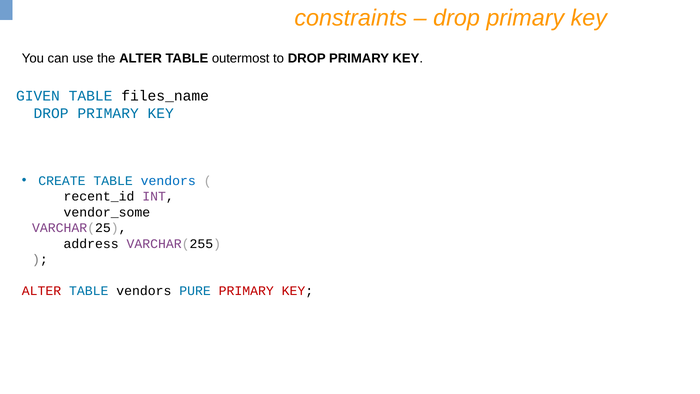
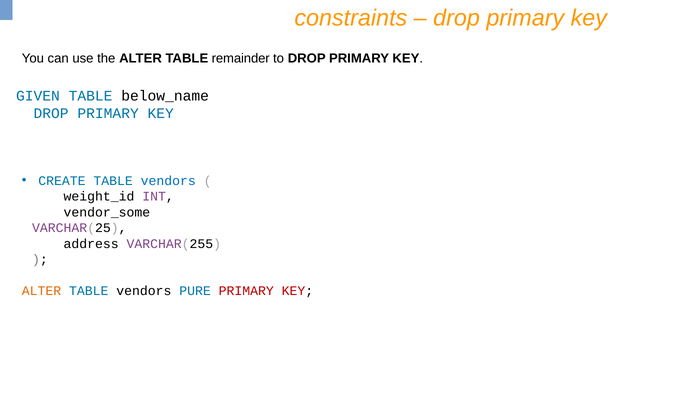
outermost: outermost -> remainder
files_name: files_name -> below_name
recent_id: recent_id -> weight_id
ALTER at (42, 291) colour: red -> orange
